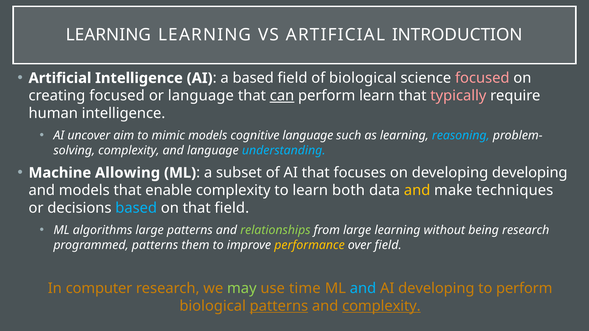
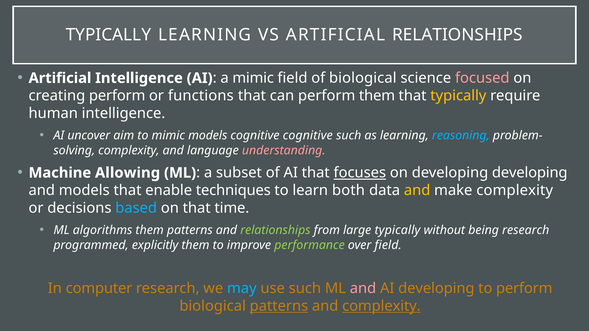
LEARNING at (108, 35): LEARNING -> TYPICALLY
ARTIFICIAL INTRODUCTION: INTRODUCTION -> RELATIONSHIPS
a based: based -> mimic
creating focused: focused -> perform
or language: language -> functions
can underline: present -> none
perform learn: learn -> them
typically at (458, 96) colour: pink -> yellow
cognitive language: language -> cognitive
understanding colour: light blue -> pink
focuses underline: none -> present
enable complexity: complexity -> techniques
make techniques: techniques -> complexity
that field: field -> time
algorithms large: large -> them
large learning: learning -> typically
programmed patterns: patterns -> explicitly
performance colour: yellow -> light green
may colour: light green -> light blue
use time: time -> such
and at (363, 289) colour: light blue -> pink
